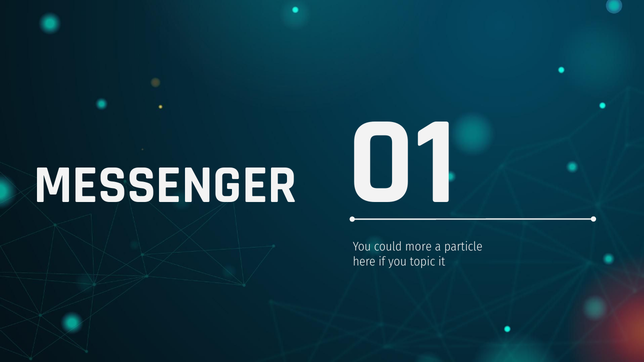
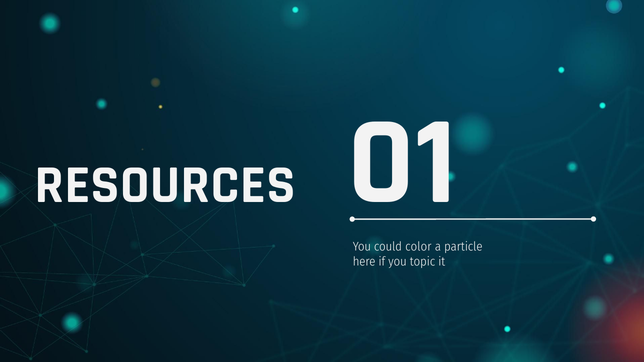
MESSENGER: MESSENGER -> RESOURCES
more: more -> color
